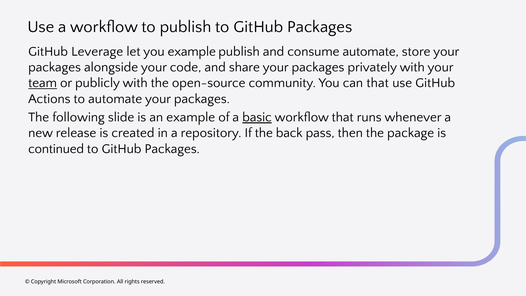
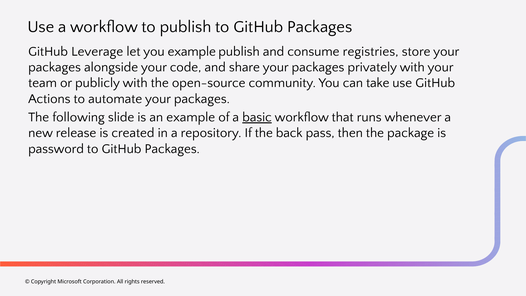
consume automate: automate -> registries
team underline: present -> none
can that: that -> take
continued: continued -> password
